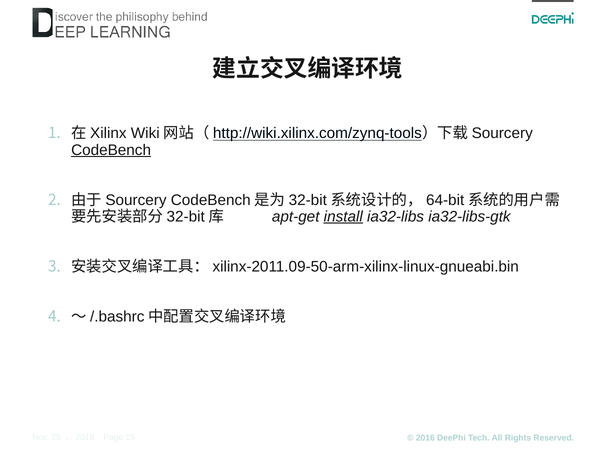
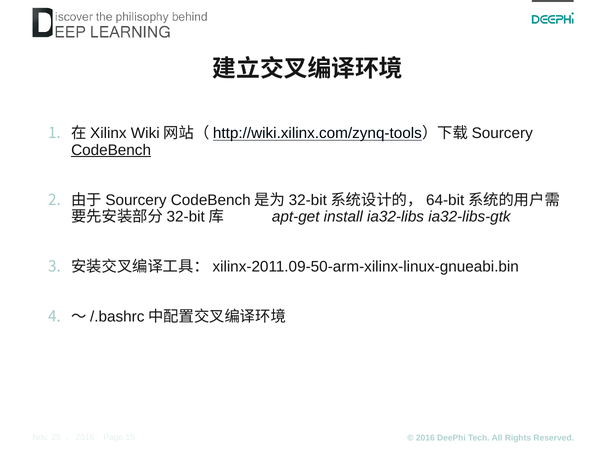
install underline: present -> none
